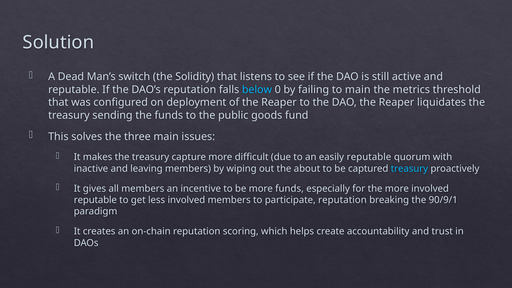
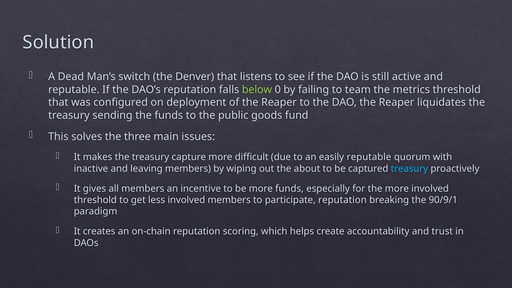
Solidity: Solidity -> Denver
below colour: light blue -> light green
to main: main -> team
reputable at (95, 200): reputable -> threshold
